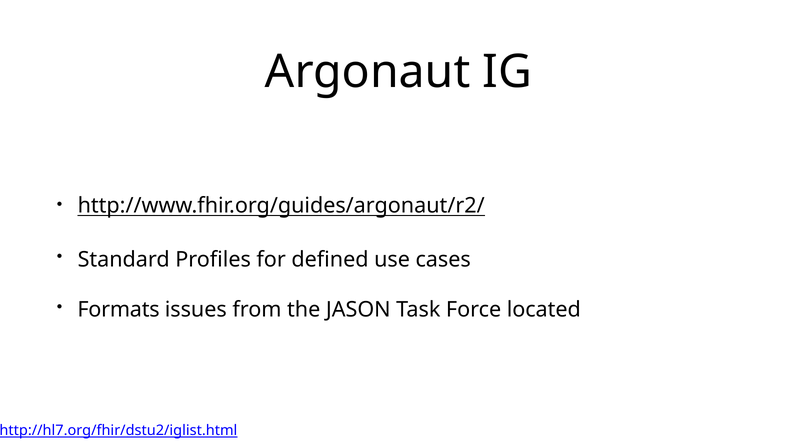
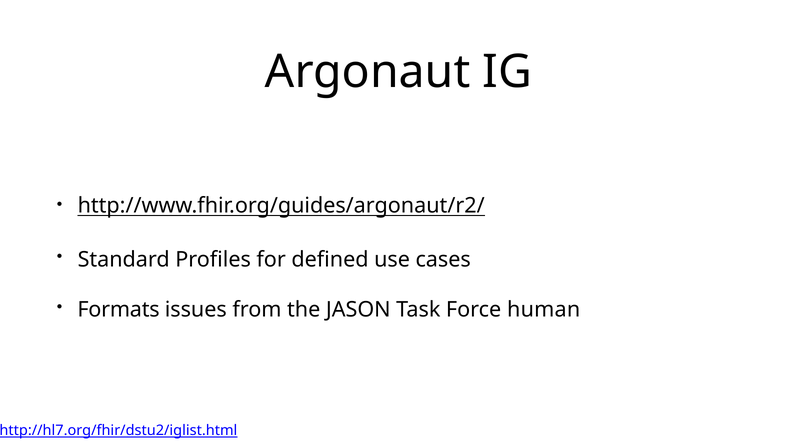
located: located -> human
